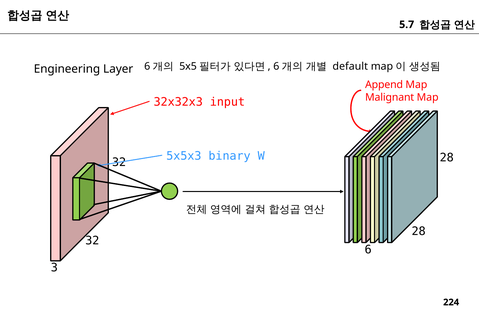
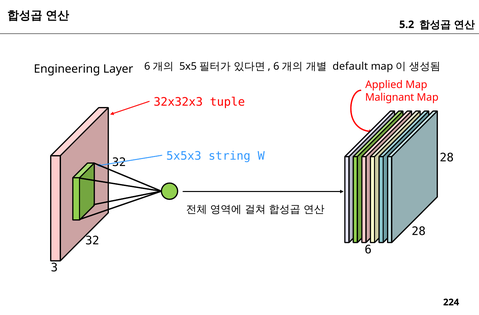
5.7: 5.7 -> 5.2
Append: Append -> Applied
input: input -> tuple
binary: binary -> string
